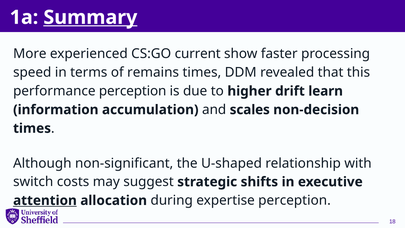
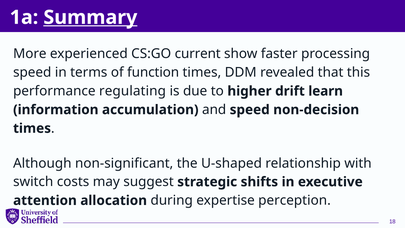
remains: remains -> function
performance perception: perception -> regulating
and scales: scales -> speed
attention underline: present -> none
